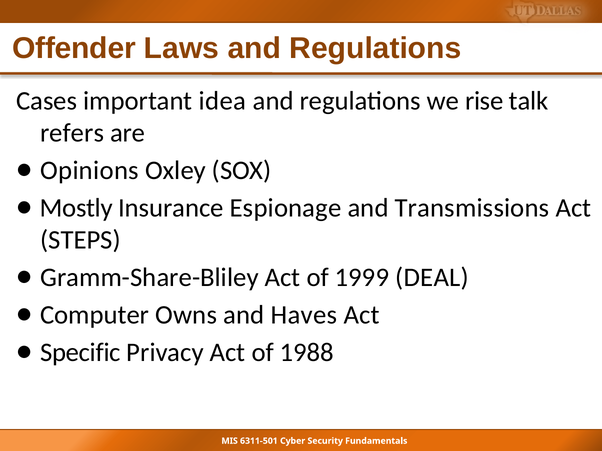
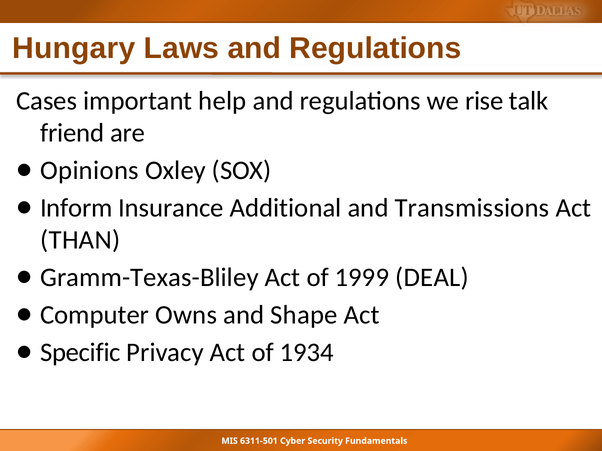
Offender: Offender -> Hungary
idea: idea -> help
refers: refers -> friend
Mostly: Mostly -> Inform
Espionage: Espionage -> Additional
STEPS: STEPS -> THAN
Gramm-Share-Bliley: Gramm-Share-Bliley -> Gramm-Texas-Bliley
Haves: Haves -> Shape
1988: 1988 -> 1934
